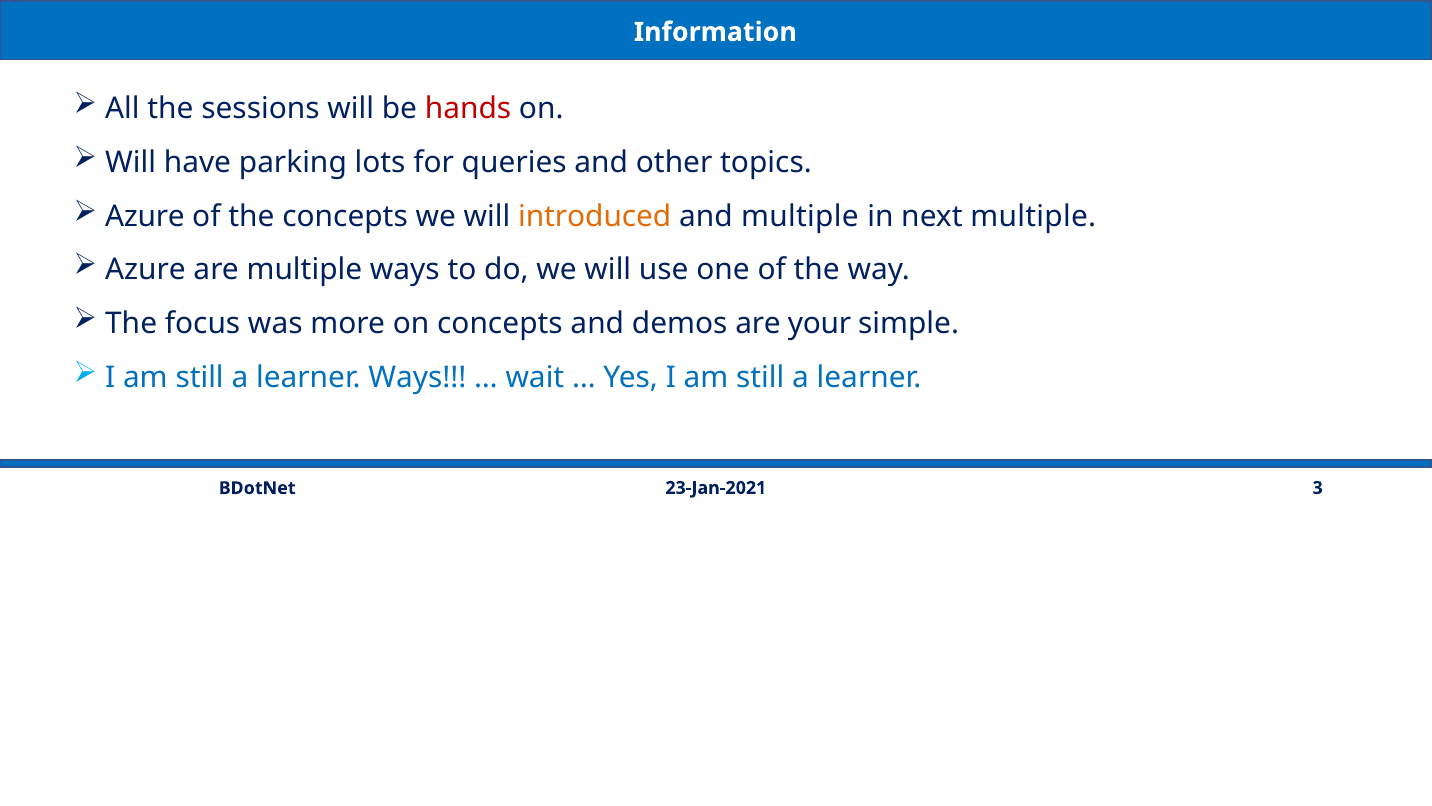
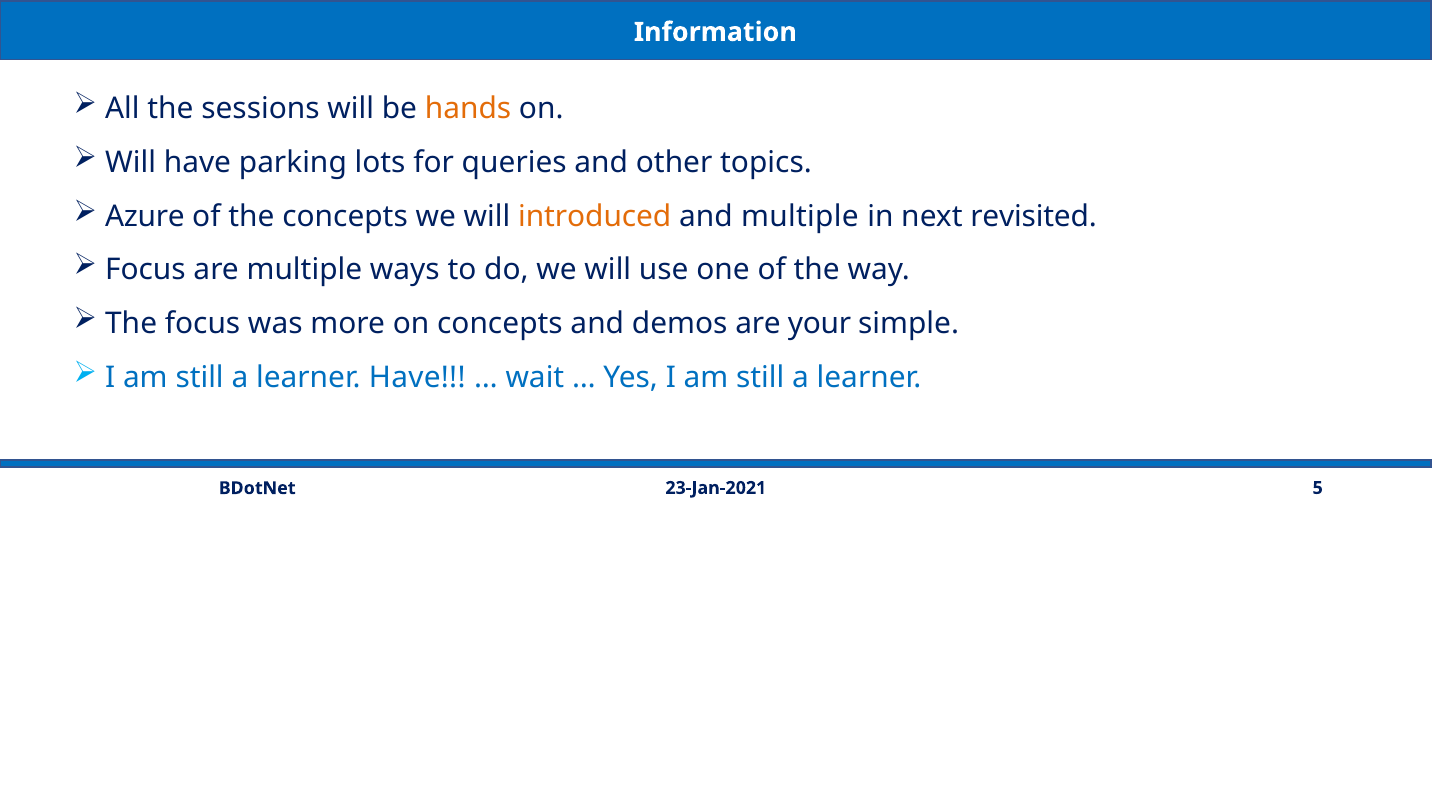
hands colour: red -> orange
next multiple: multiple -> revisited
Azure at (145, 270): Azure -> Focus
learner Ways: Ways -> Have
3: 3 -> 5
